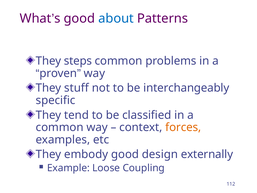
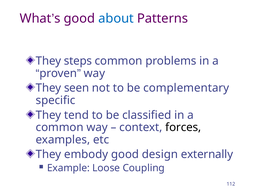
stuff: stuff -> seen
interchangeably: interchangeably -> complementary
forces colour: orange -> black
